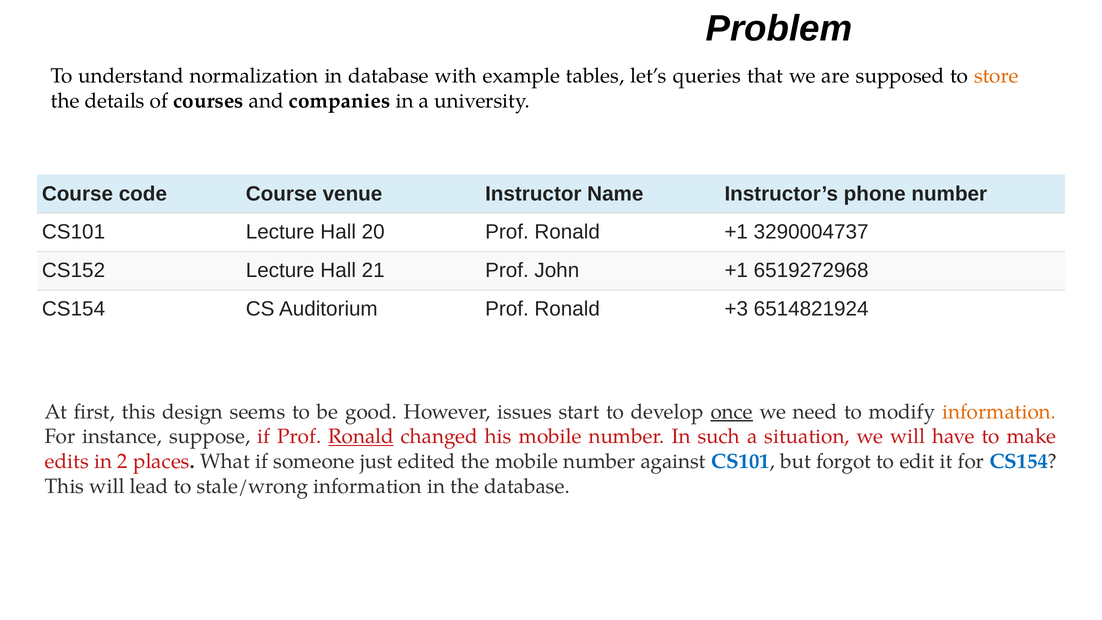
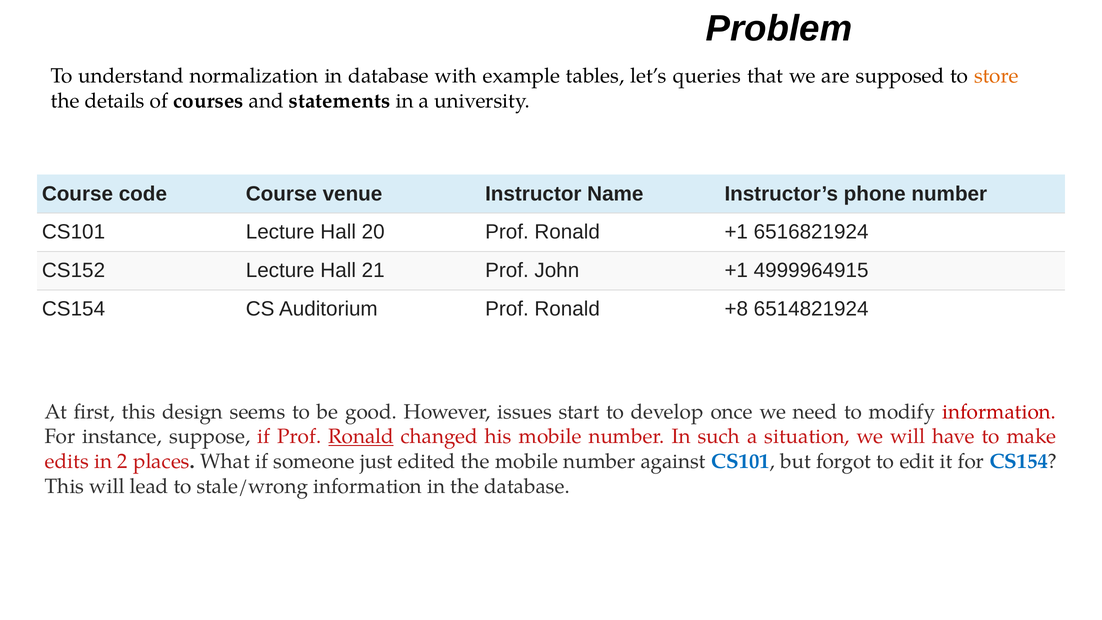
companies: companies -> statements
3290004737: 3290004737 -> 6516821924
6519272968: 6519272968 -> 4999964915
+3: +3 -> +8
once underline: present -> none
information at (999, 412) colour: orange -> red
